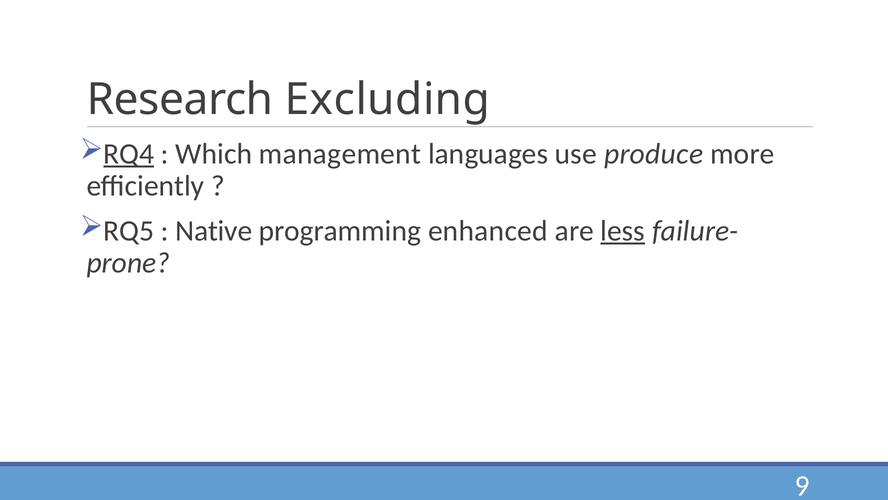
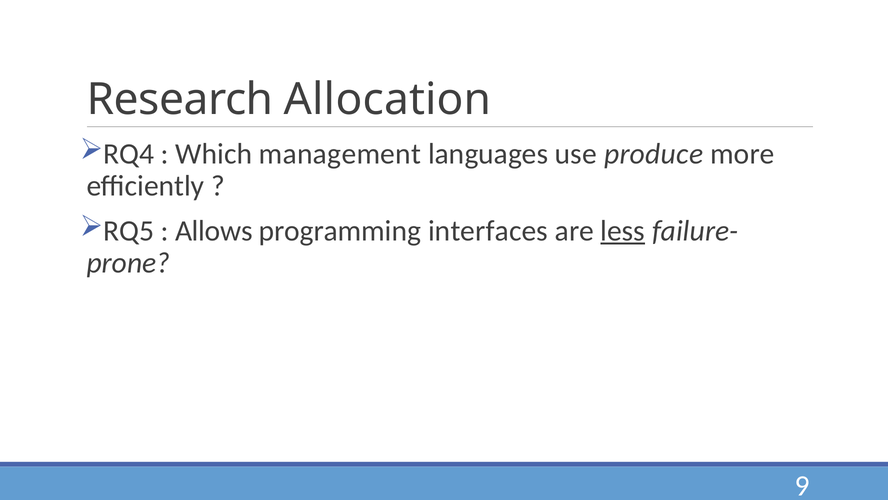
Excluding: Excluding -> Allocation
RQ4 underline: present -> none
Native: Native -> Allows
enhanced: enhanced -> interfaces
